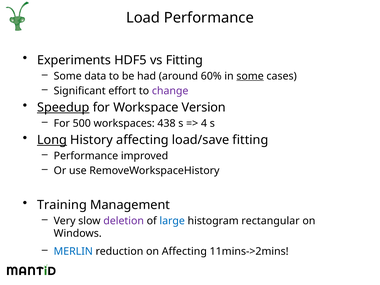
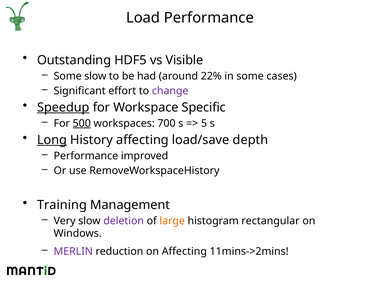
Experiments: Experiments -> Outstanding
vs Fitting: Fitting -> Visible
Some data: data -> slow
60%: 60% -> 22%
some at (250, 76) underline: present -> none
Version: Version -> Specific
500 underline: none -> present
438: 438 -> 700
4: 4 -> 5
load/save fitting: fitting -> depth
large colour: blue -> orange
MERLIN colour: blue -> purple
